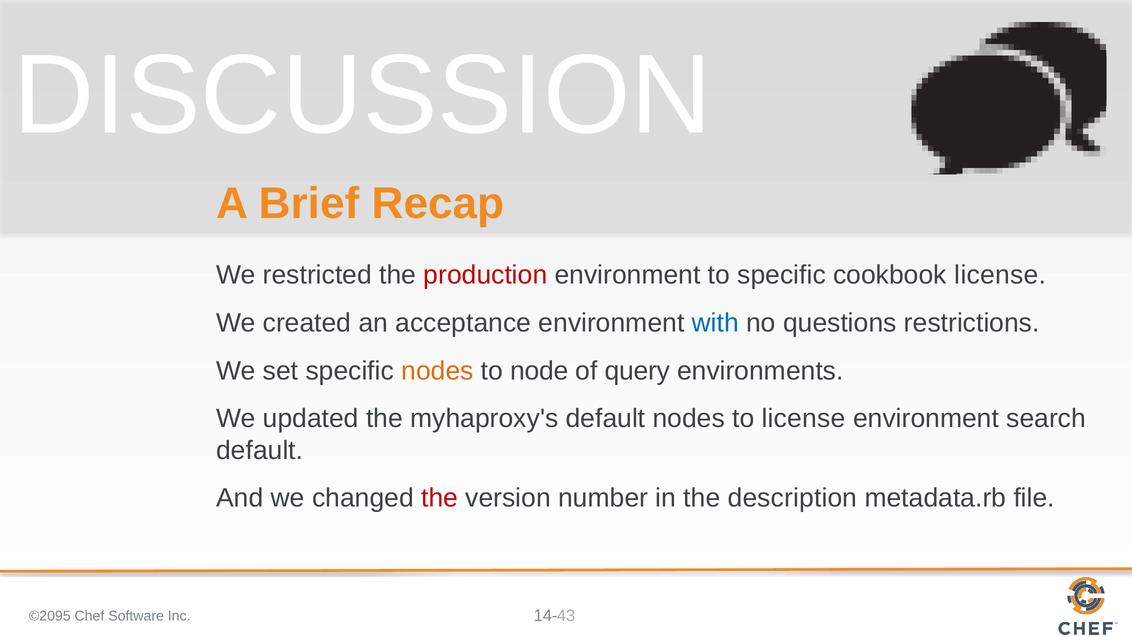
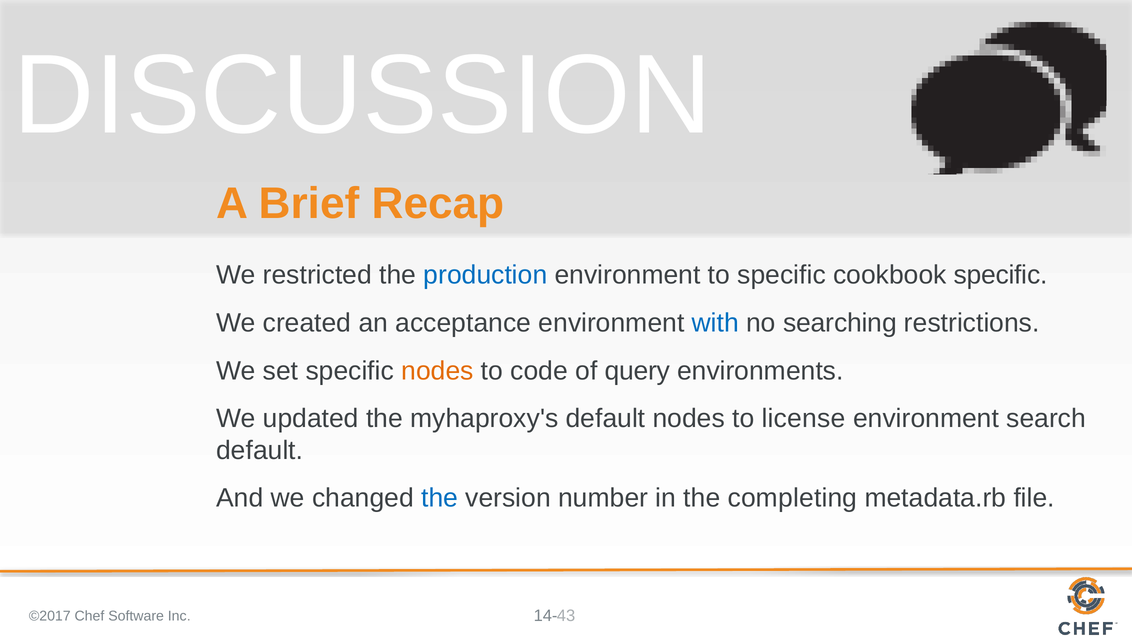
production colour: red -> blue
cookbook license: license -> specific
questions: questions -> searching
node: node -> code
the at (440, 498) colour: red -> blue
description: description -> completing
©2095: ©2095 -> ©2017
